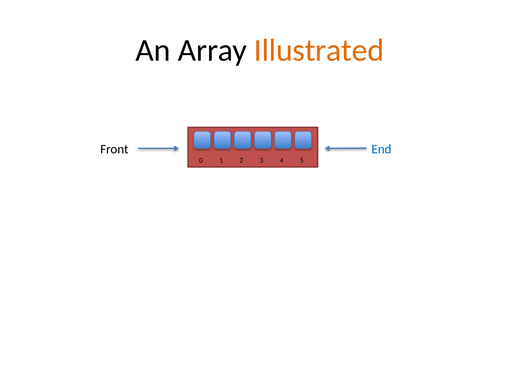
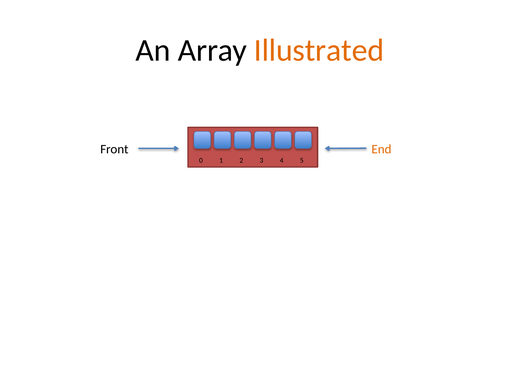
End colour: blue -> orange
